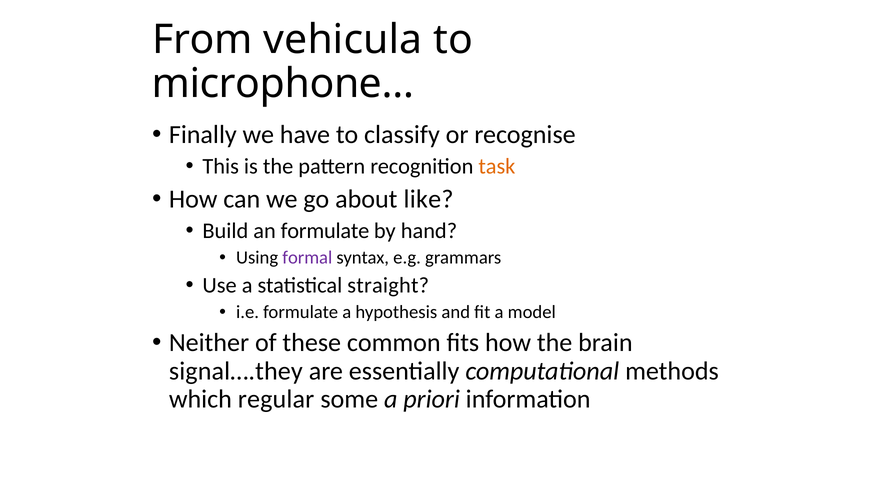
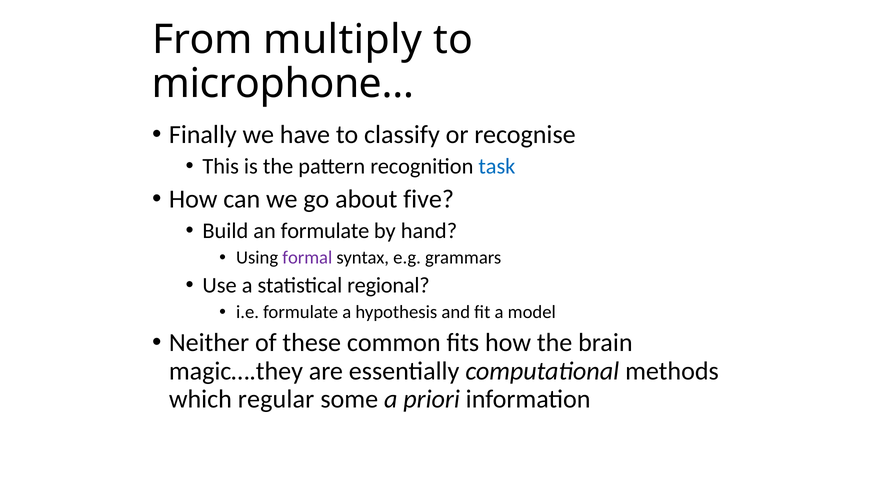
vehicula: vehicula -> multiply
task colour: orange -> blue
like: like -> five
straight: straight -> regional
signal….they: signal….they -> magic….they
